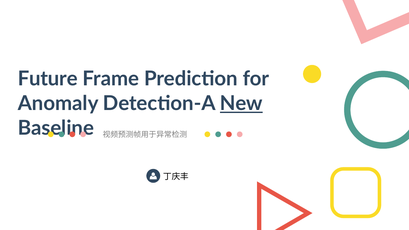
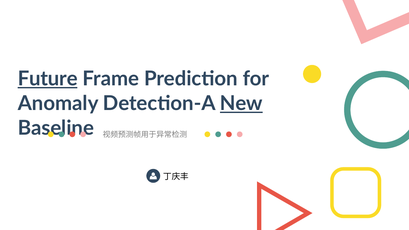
Future underline: none -> present
